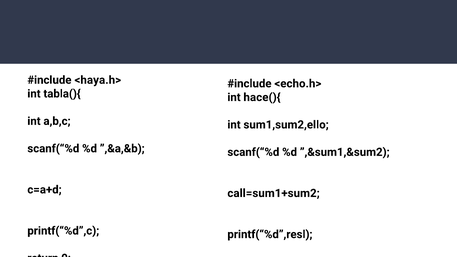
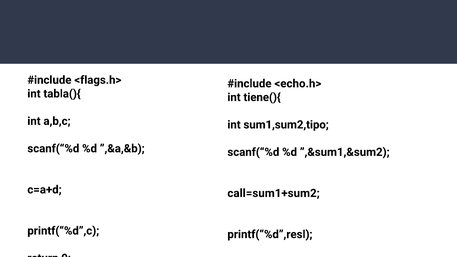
<haya.h>: <haya.h> -> <flags.h>
hace(){: hace(){ -> tiene(){
sum1,sum2,ello: sum1,sum2,ello -> sum1,sum2,tipo
